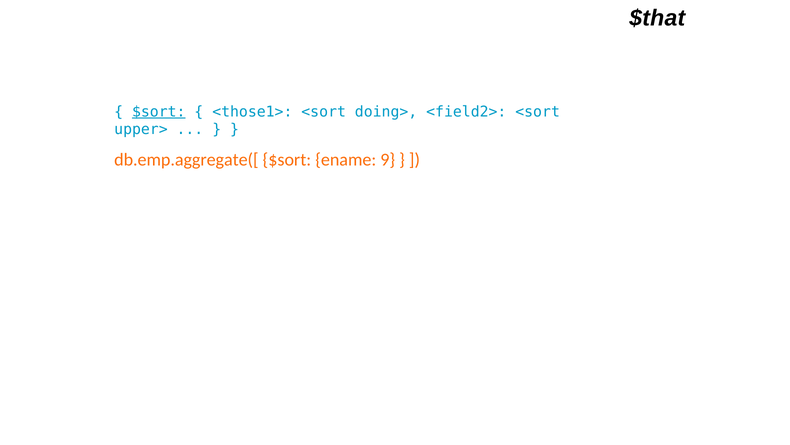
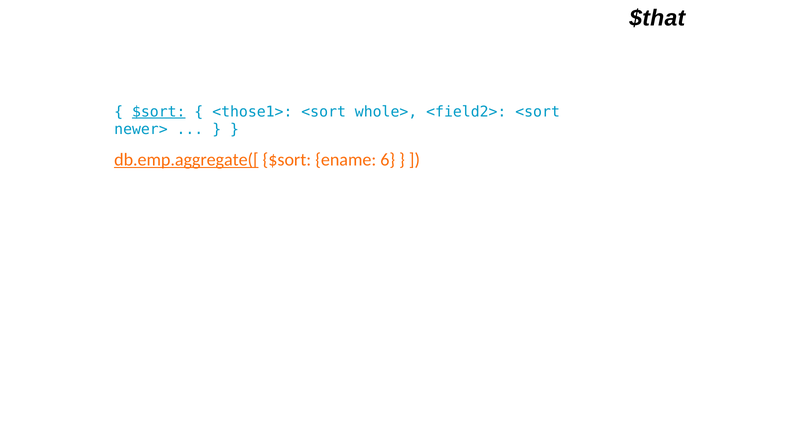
doing>: doing> -> whole>
upper>: upper> -> newer>
db.emp.aggregate([ underline: none -> present
9: 9 -> 6
